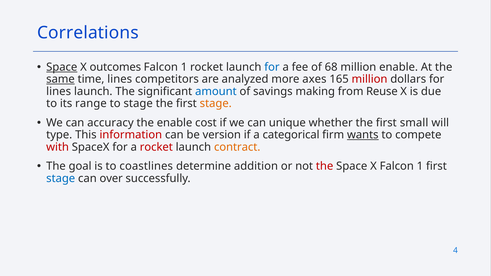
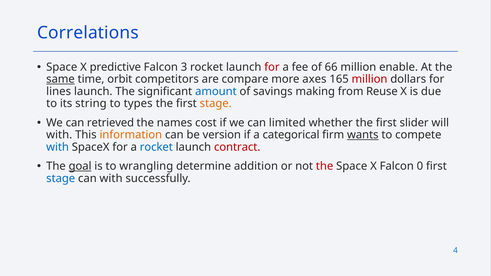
Space at (62, 67) underline: present -> none
outcomes: outcomes -> predictive
1 at (184, 67): 1 -> 3
for at (272, 67) colour: blue -> red
68: 68 -> 66
time lines: lines -> orbit
analyzed: analyzed -> compare
range: range -> string
to stage: stage -> types
accuracy: accuracy -> retrieved
the enable: enable -> names
unique: unique -> limited
small: small -> slider
type at (59, 135): type -> with
information colour: red -> orange
with at (58, 147) colour: red -> blue
rocket at (156, 147) colour: red -> blue
contract colour: orange -> red
goal underline: none -> present
coastlines: coastlines -> wrangling
X Falcon 1: 1 -> 0
can over: over -> with
